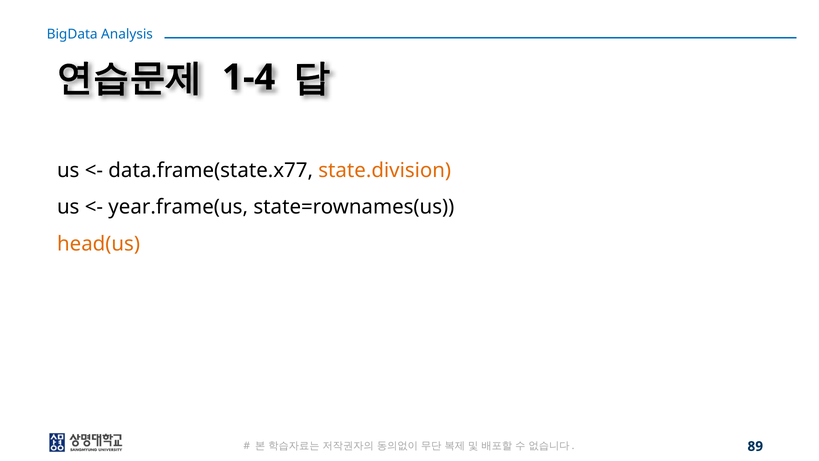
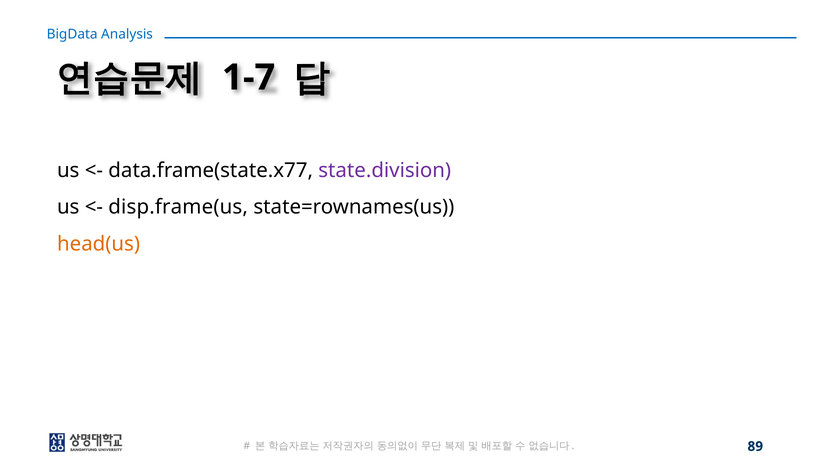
1-4: 1-4 -> 1-7
state.division colour: orange -> purple
year.frame(us: year.frame(us -> disp.frame(us
